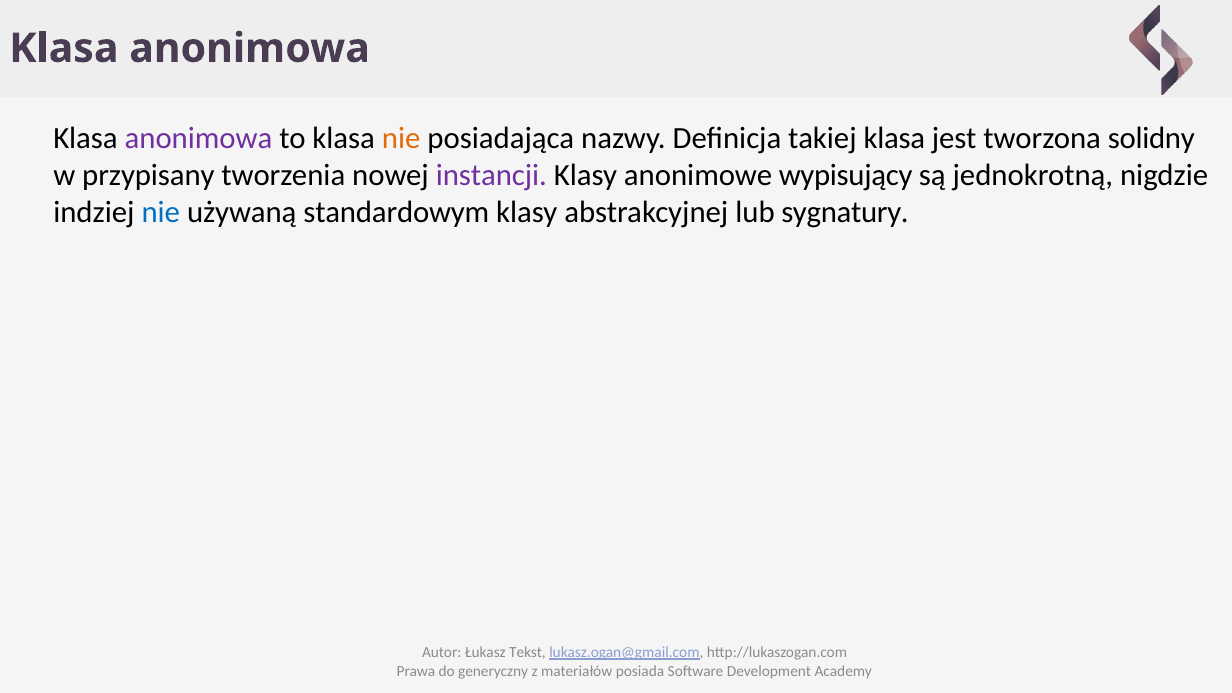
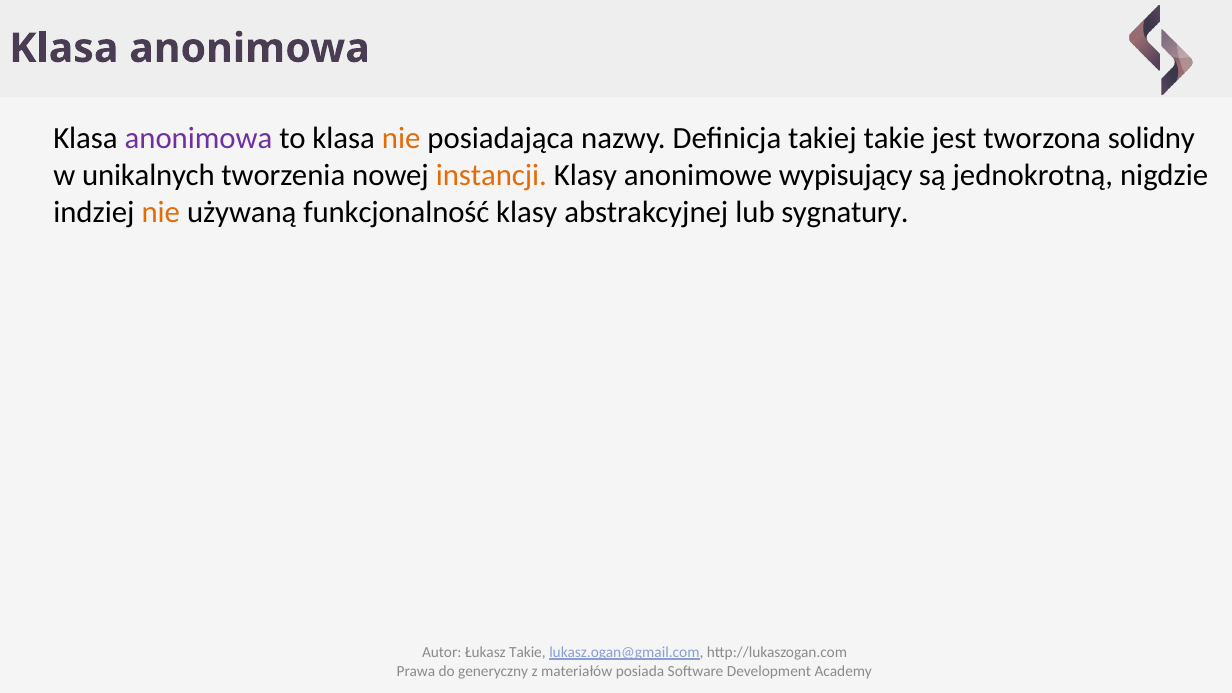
takiej klasa: klasa -> takie
przypisany: przypisany -> unikalnych
instancji colour: purple -> orange
nie at (161, 213) colour: blue -> orange
standardowym: standardowym -> funkcjonalność
Łukasz Tekst: Tekst -> Takie
